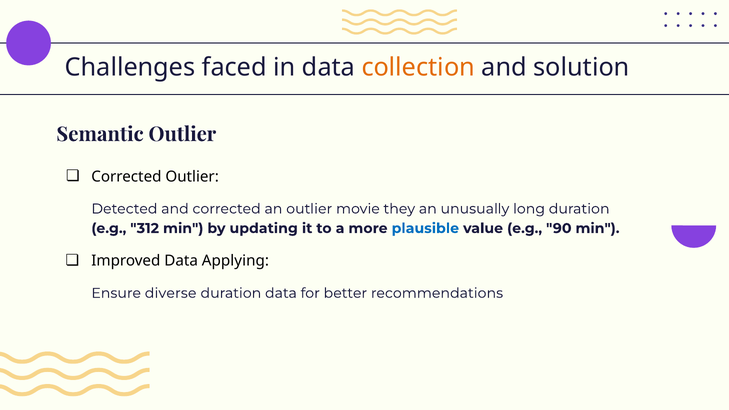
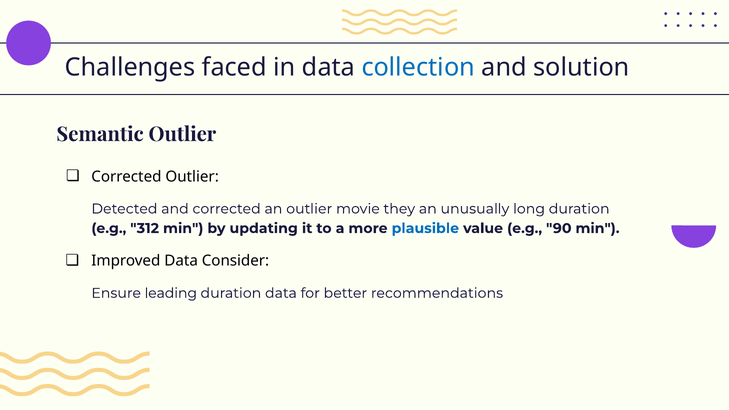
collection colour: orange -> blue
Applying: Applying -> Consider
diverse: diverse -> leading
